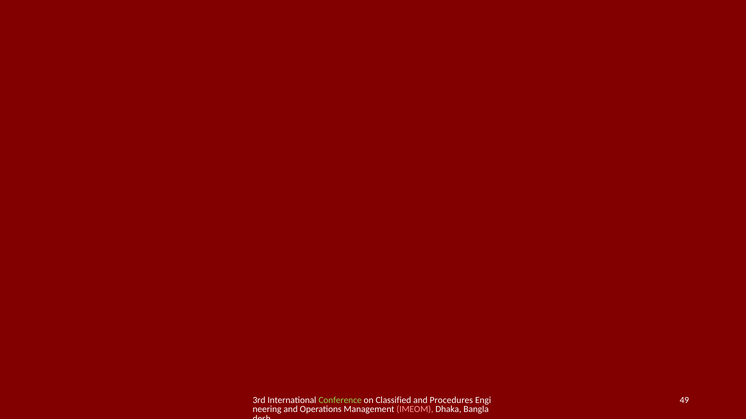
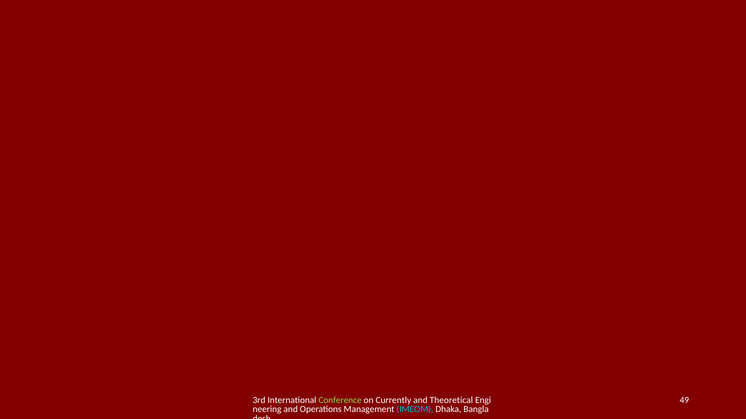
Classified: Classified -> Currently
Procedures: Procedures -> Theoretical
IMEOM colour: pink -> light blue
